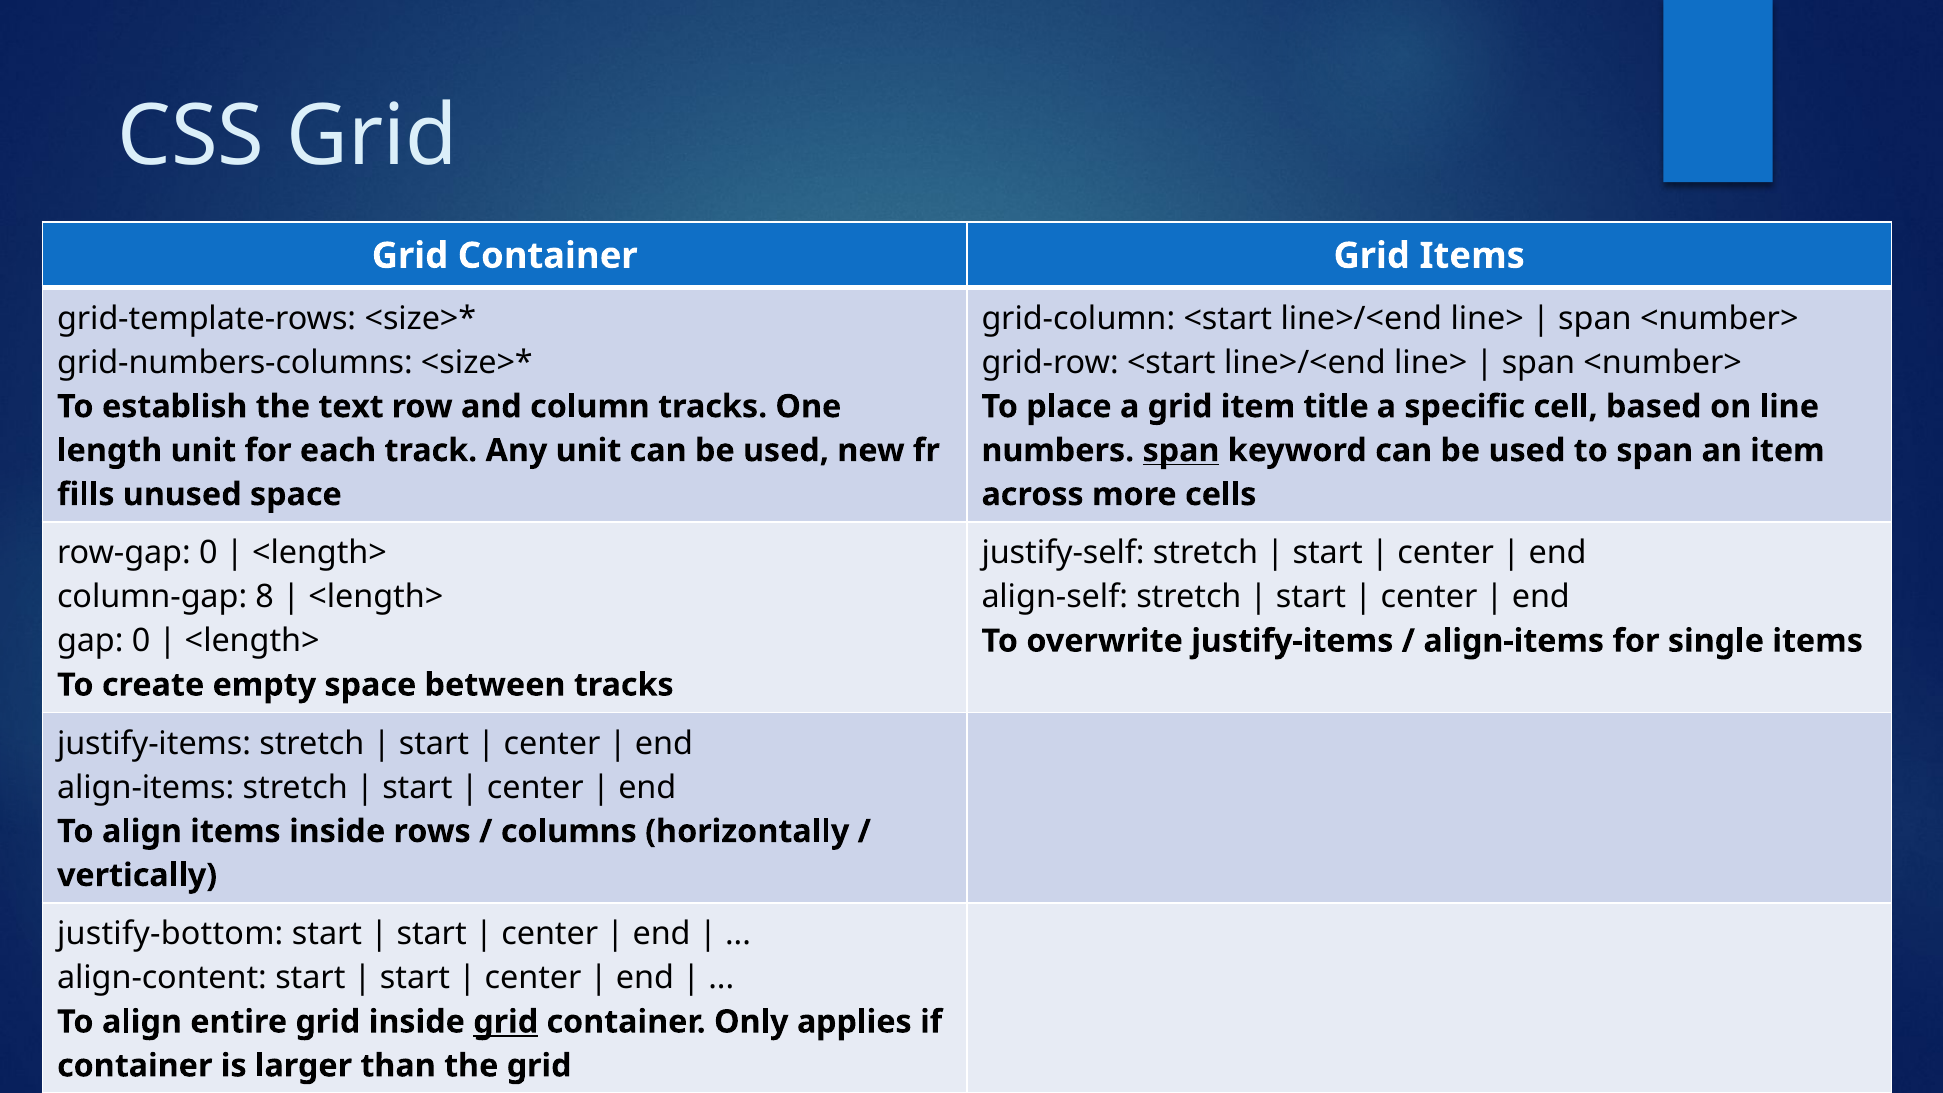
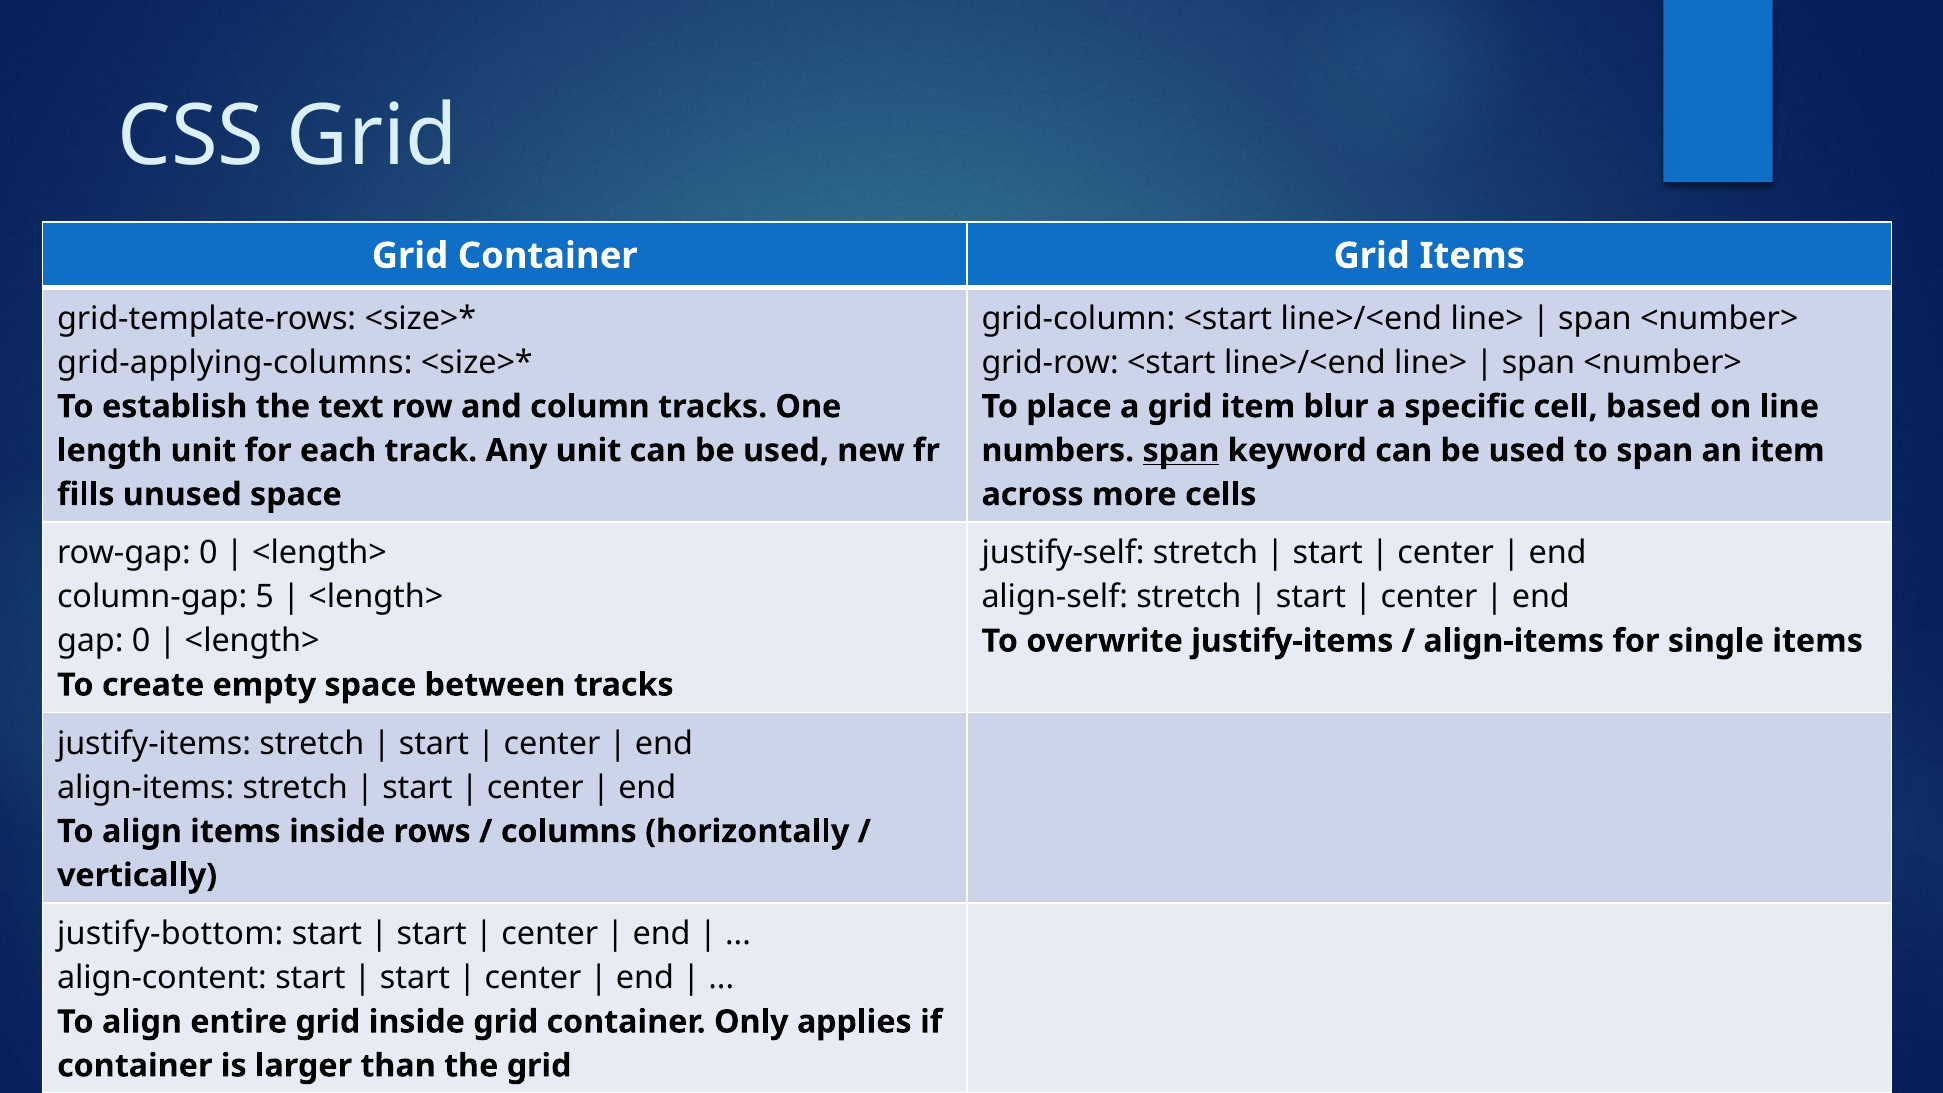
grid-numbers-columns: grid-numbers-columns -> grid-applying-columns
title: title -> blur
8: 8 -> 5
grid at (506, 1022) underline: present -> none
